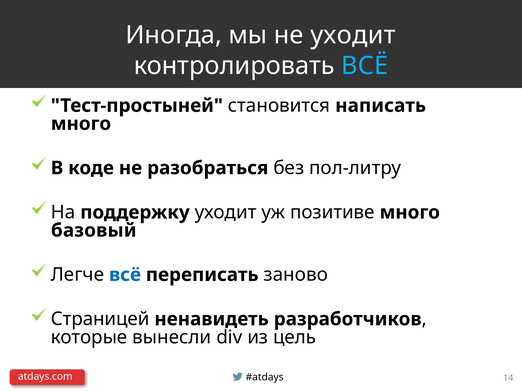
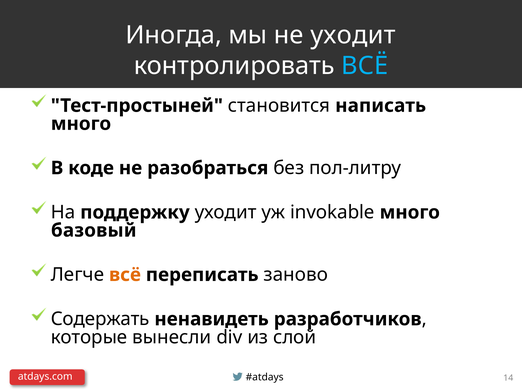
позитиве: позитиве -> invokable
всё at (125, 275) colour: blue -> orange
Страницей: Страницей -> Содержать
цель: цель -> слой
